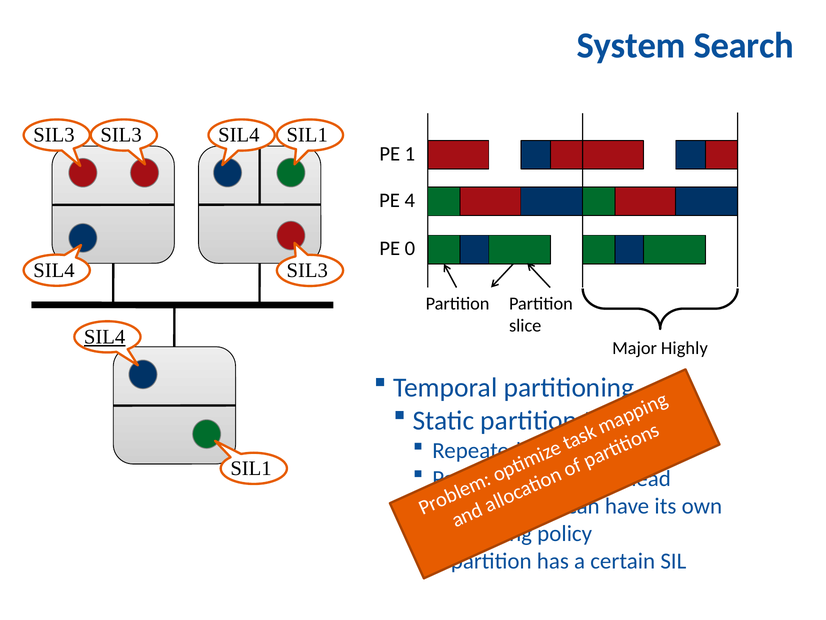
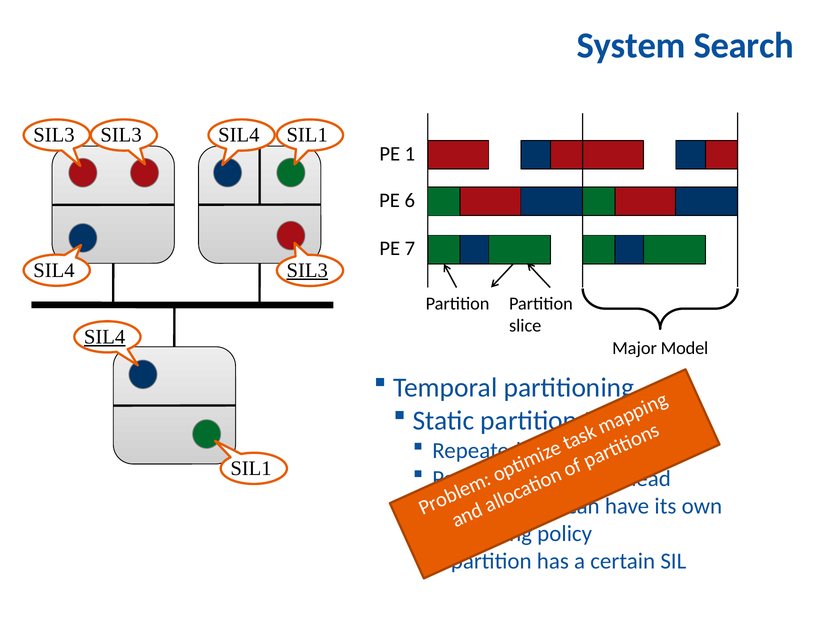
4: 4 -> 6
0: 0 -> 7
SIL3 at (307, 270) underline: none -> present
Highly: Highly -> Model
